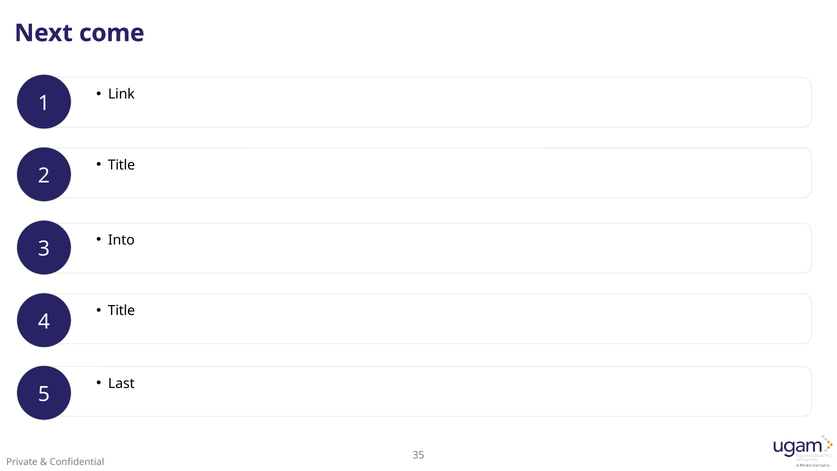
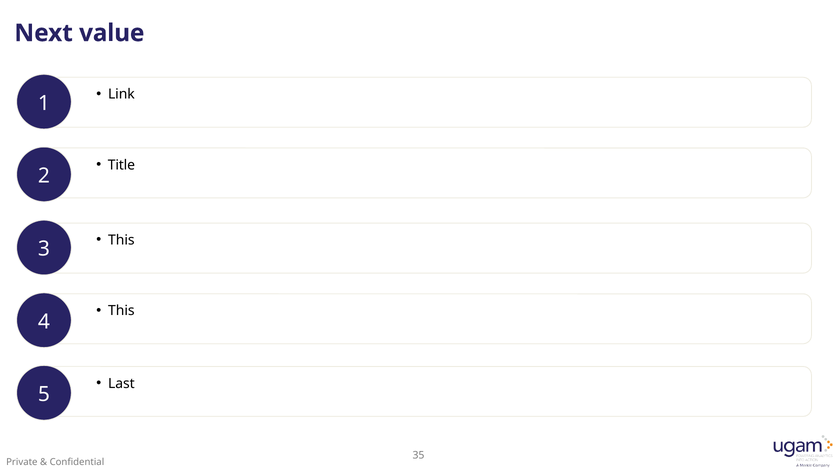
come: come -> value
Into at (121, 240): Into -> This
Title at (121, 311): Title -> This
